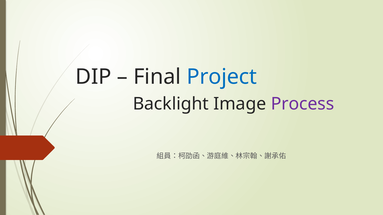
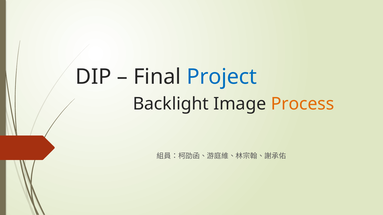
Process colour: purple -> orange
